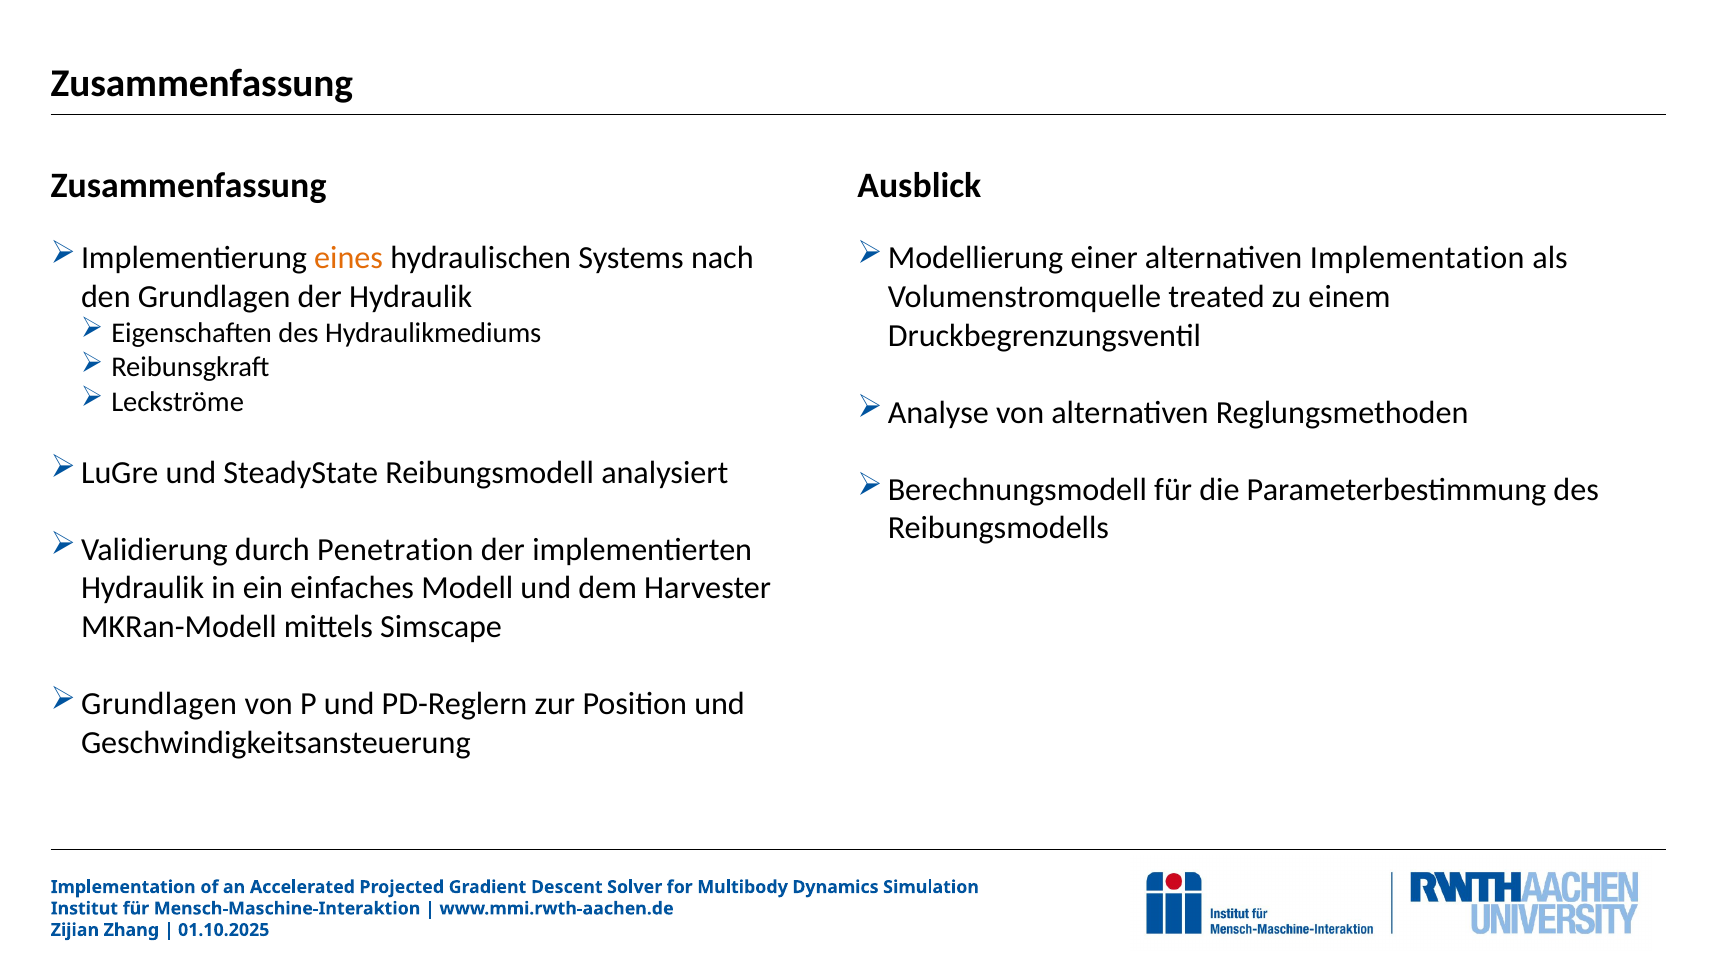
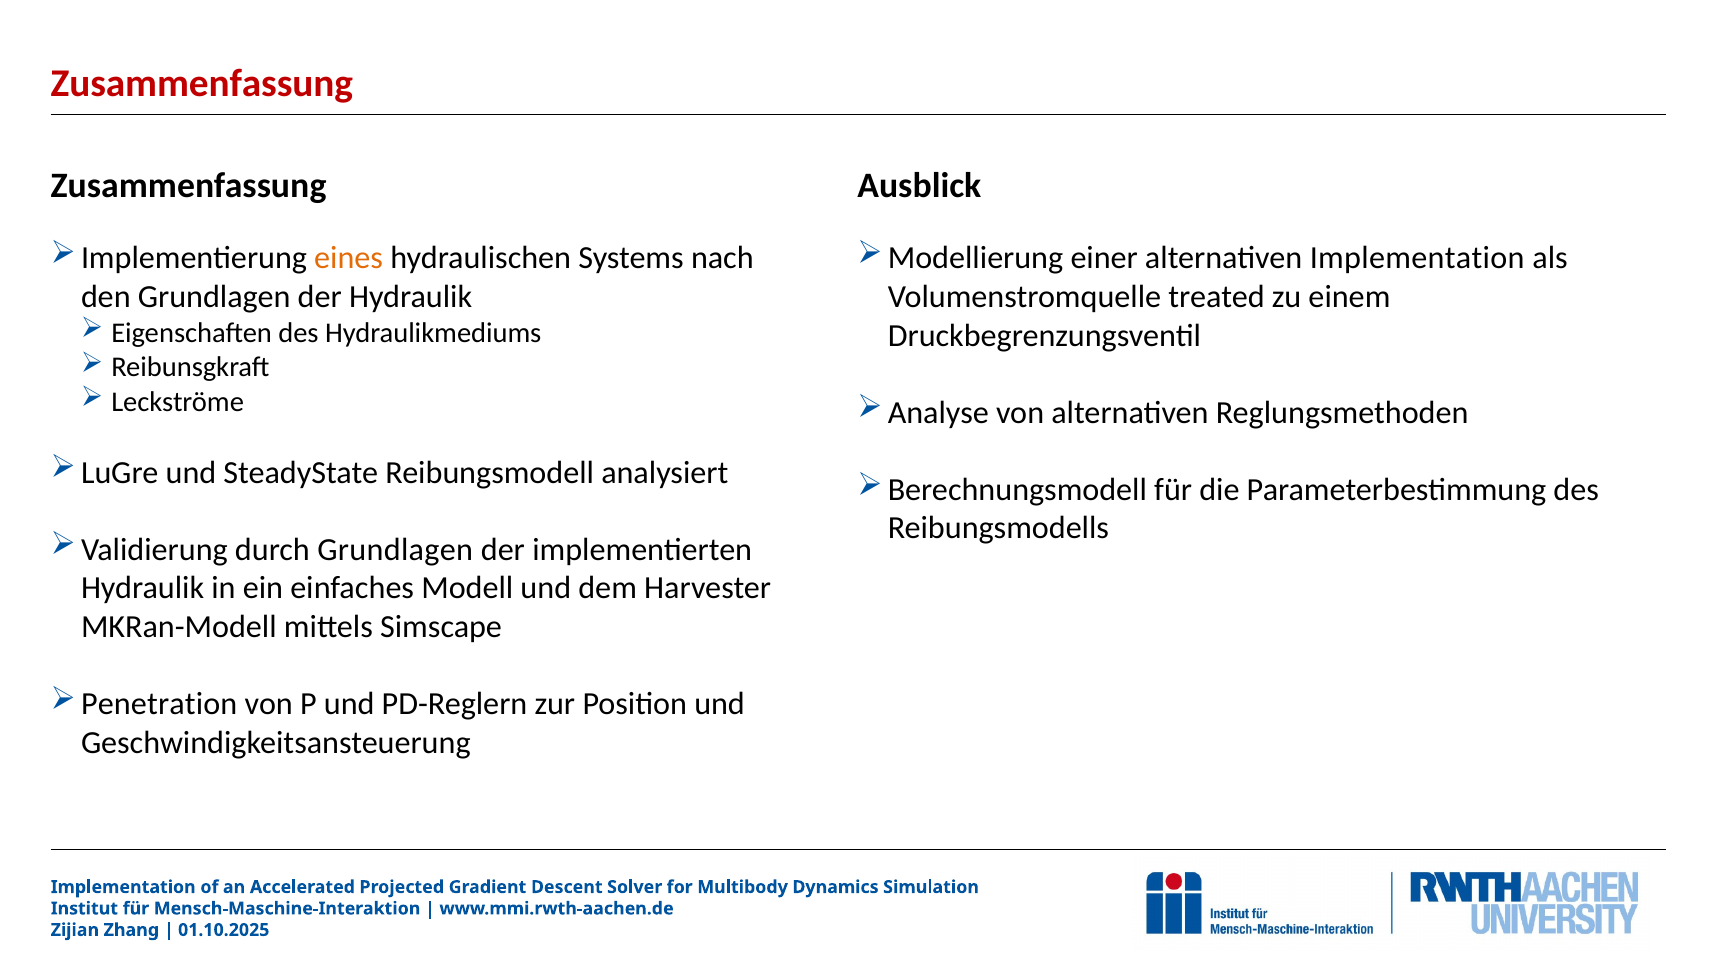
Zusammenfassung at (202, 83) colour: black -> red
durch Penetration: Penetration -> Grundlagen
Grundlagen at (159, 704): Grundlagen -> Penetration
